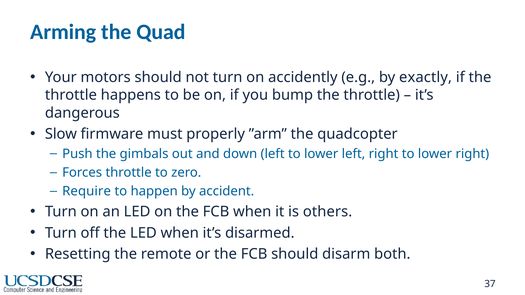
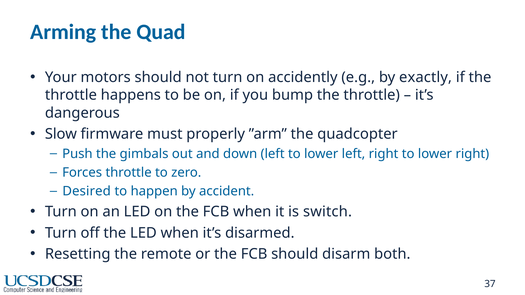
Require: Require -> Desired
others: others -> switch
